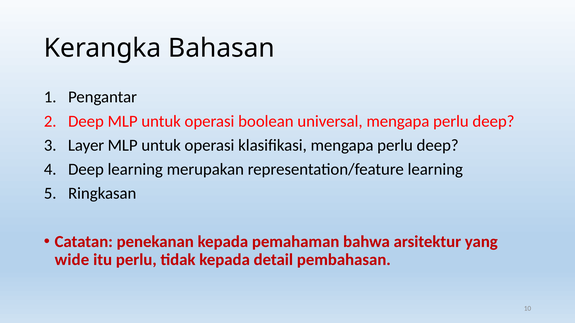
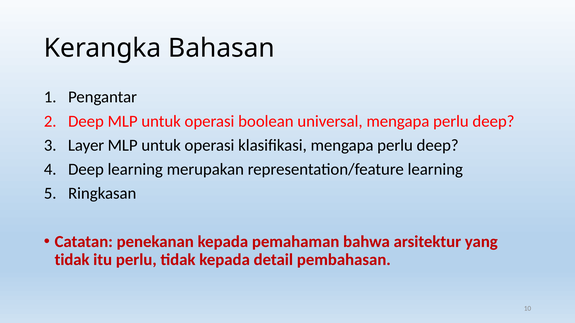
wide at (72, 260): wide -> tidak
